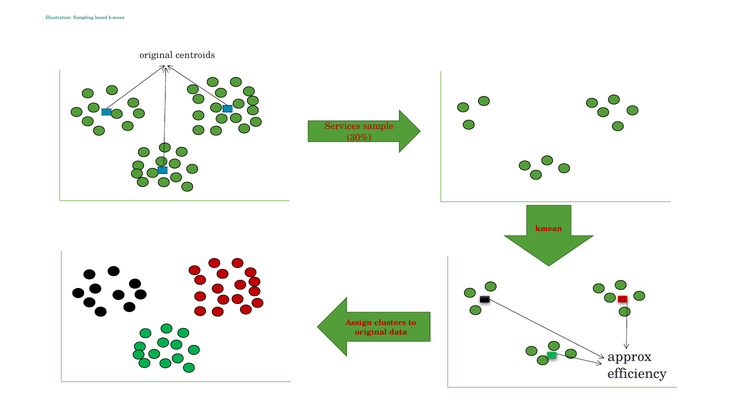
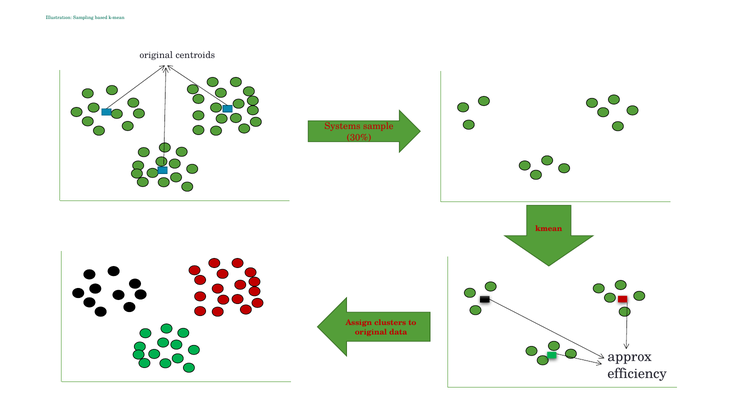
Services: Services -> Systems
